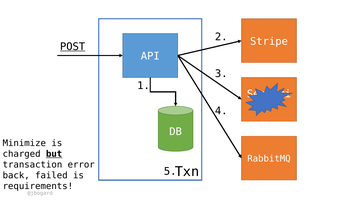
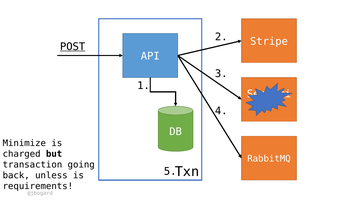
but underline: present -> none
error: error -> going
failed: failed -> unless
